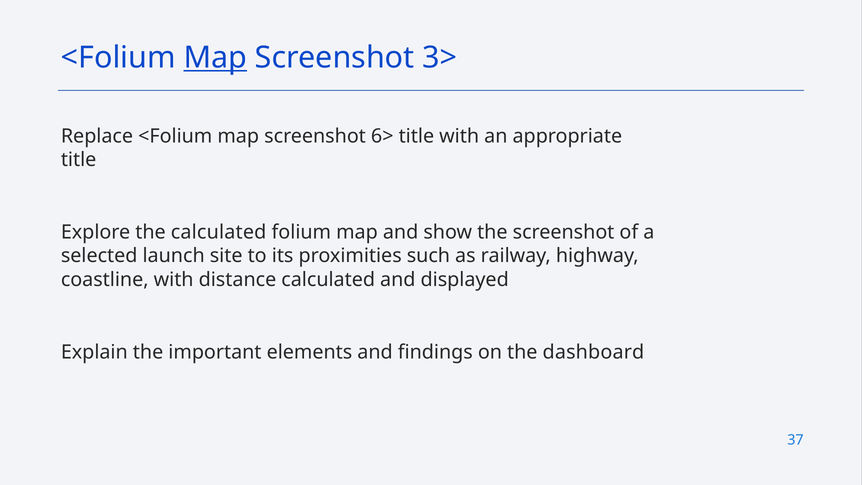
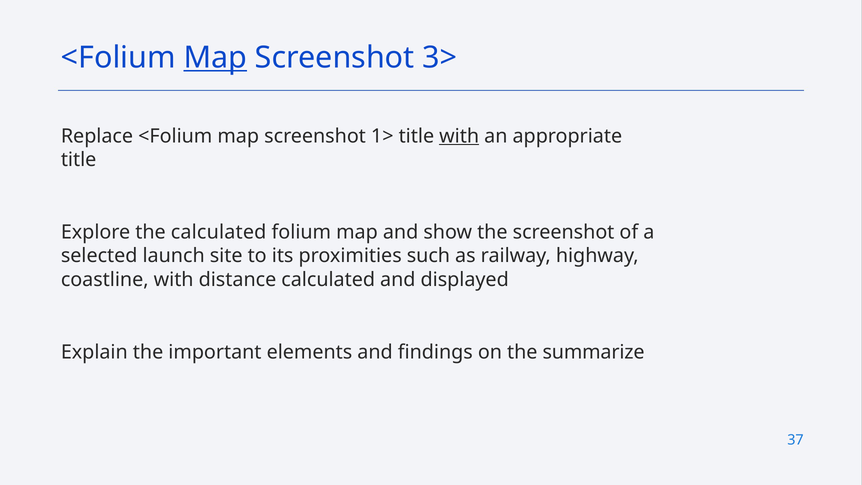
6>: 6> -> 1>
with at (459, 136) underline: none -> present
dashboard: dashboard -> summarize
